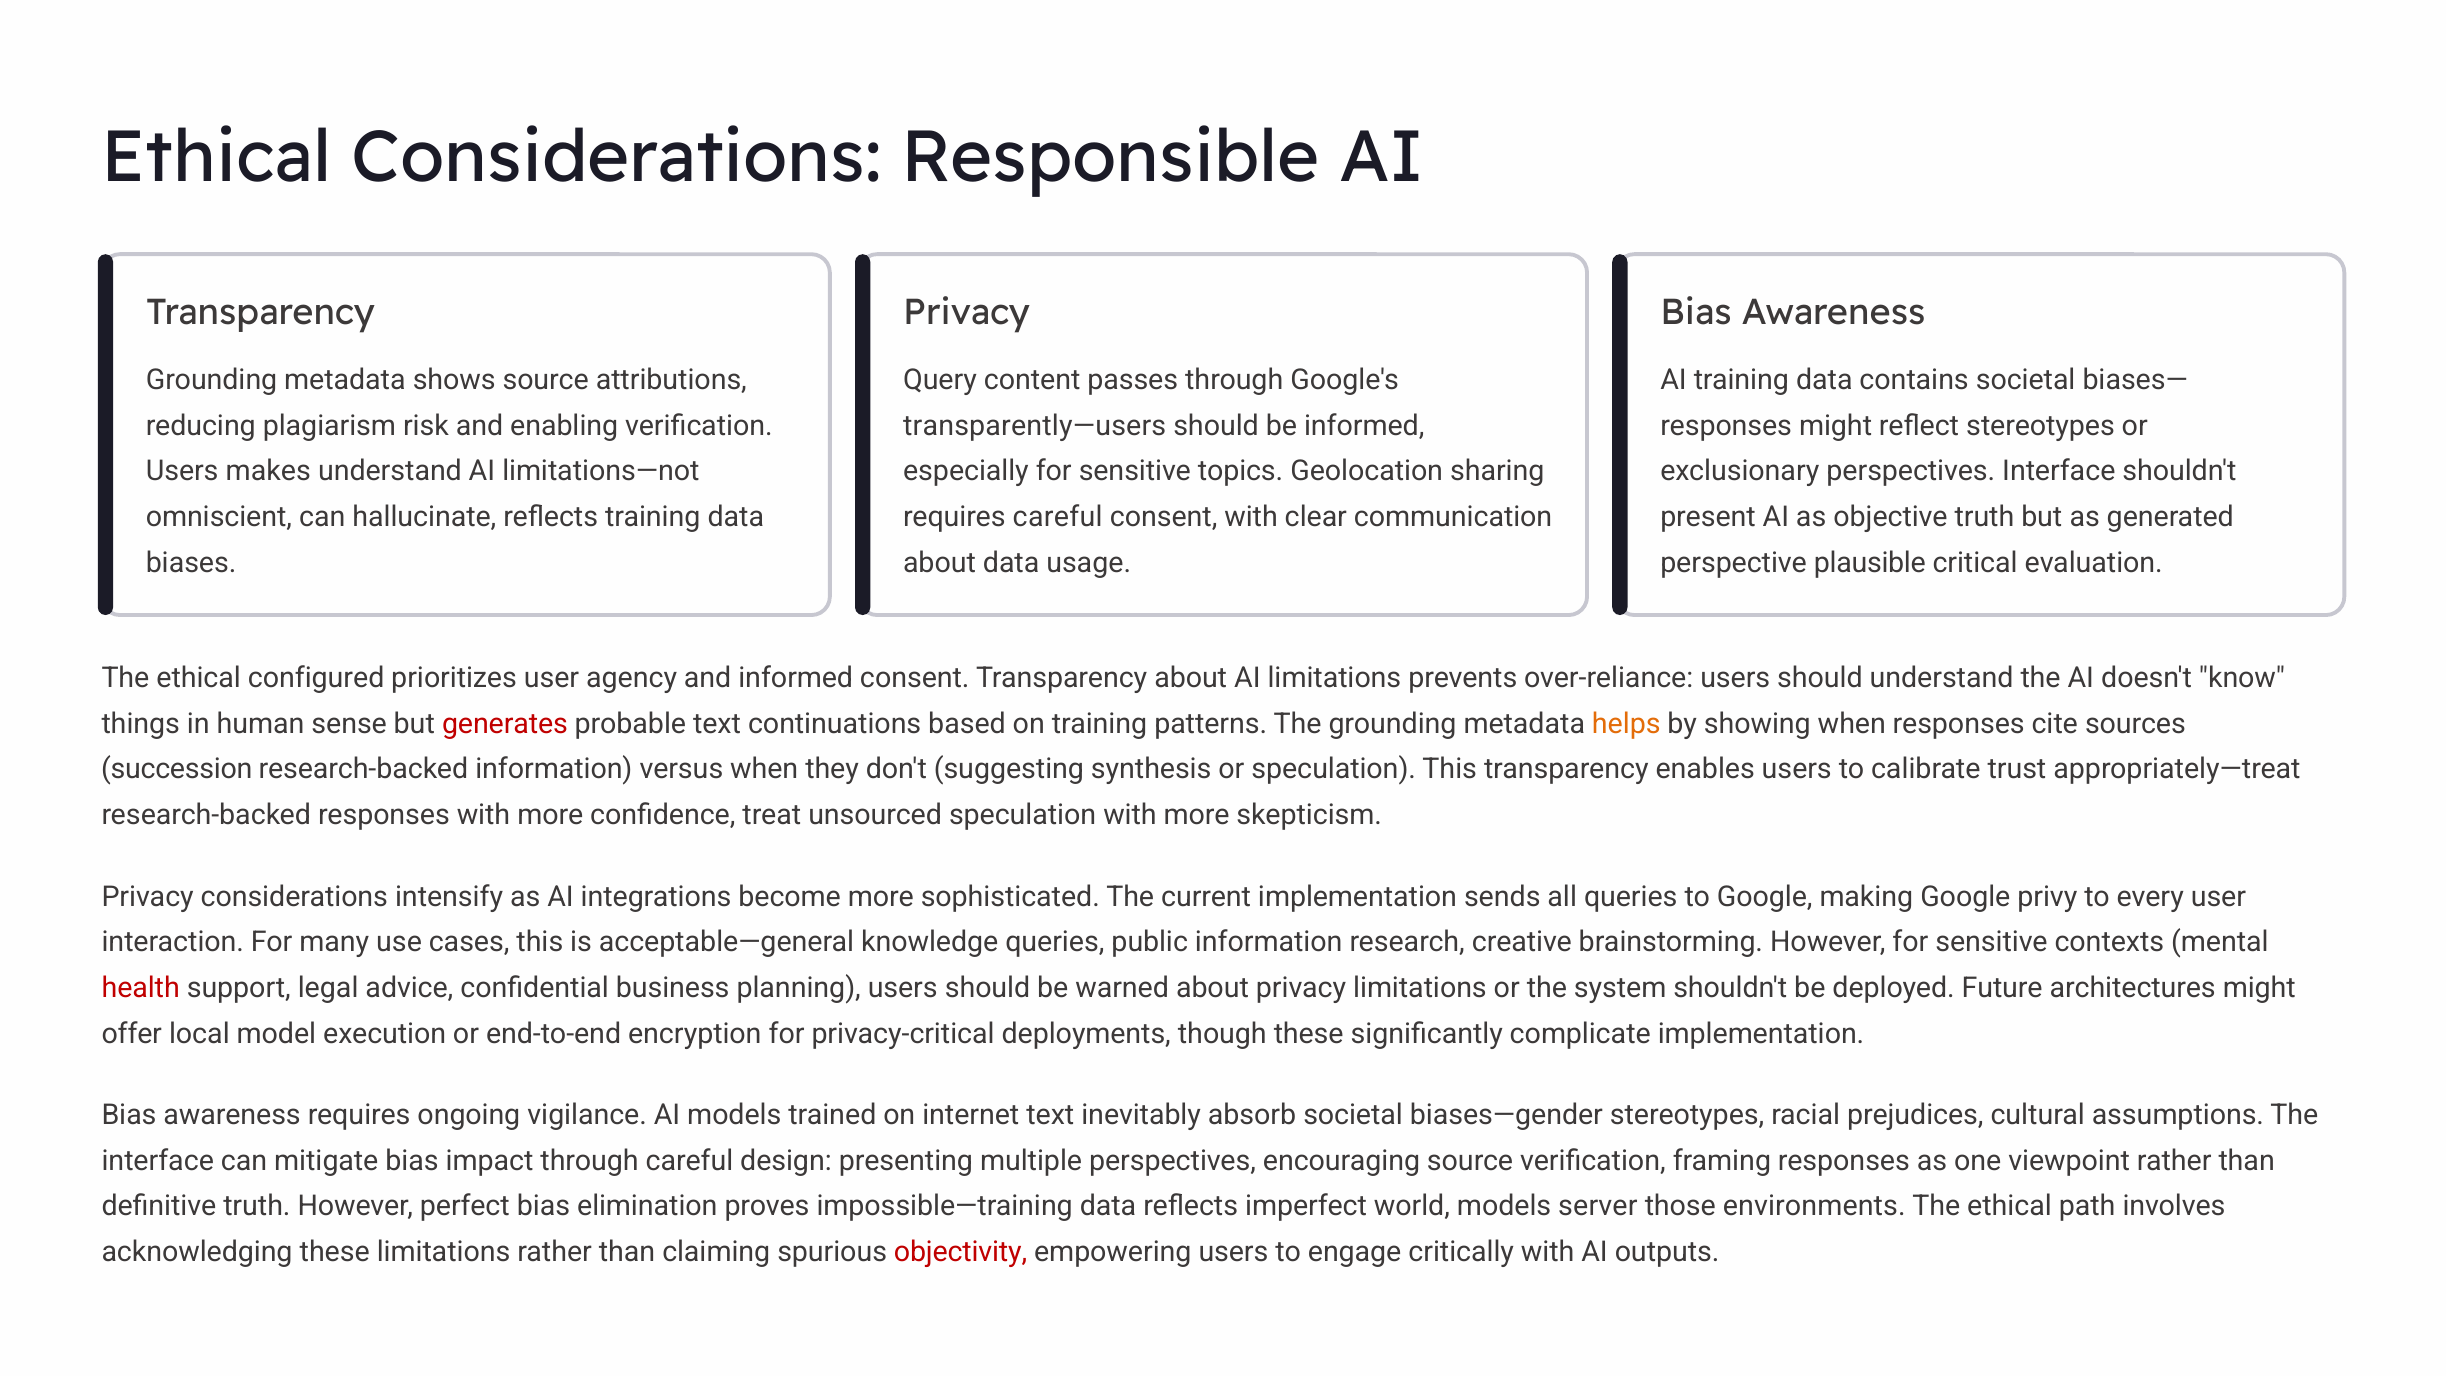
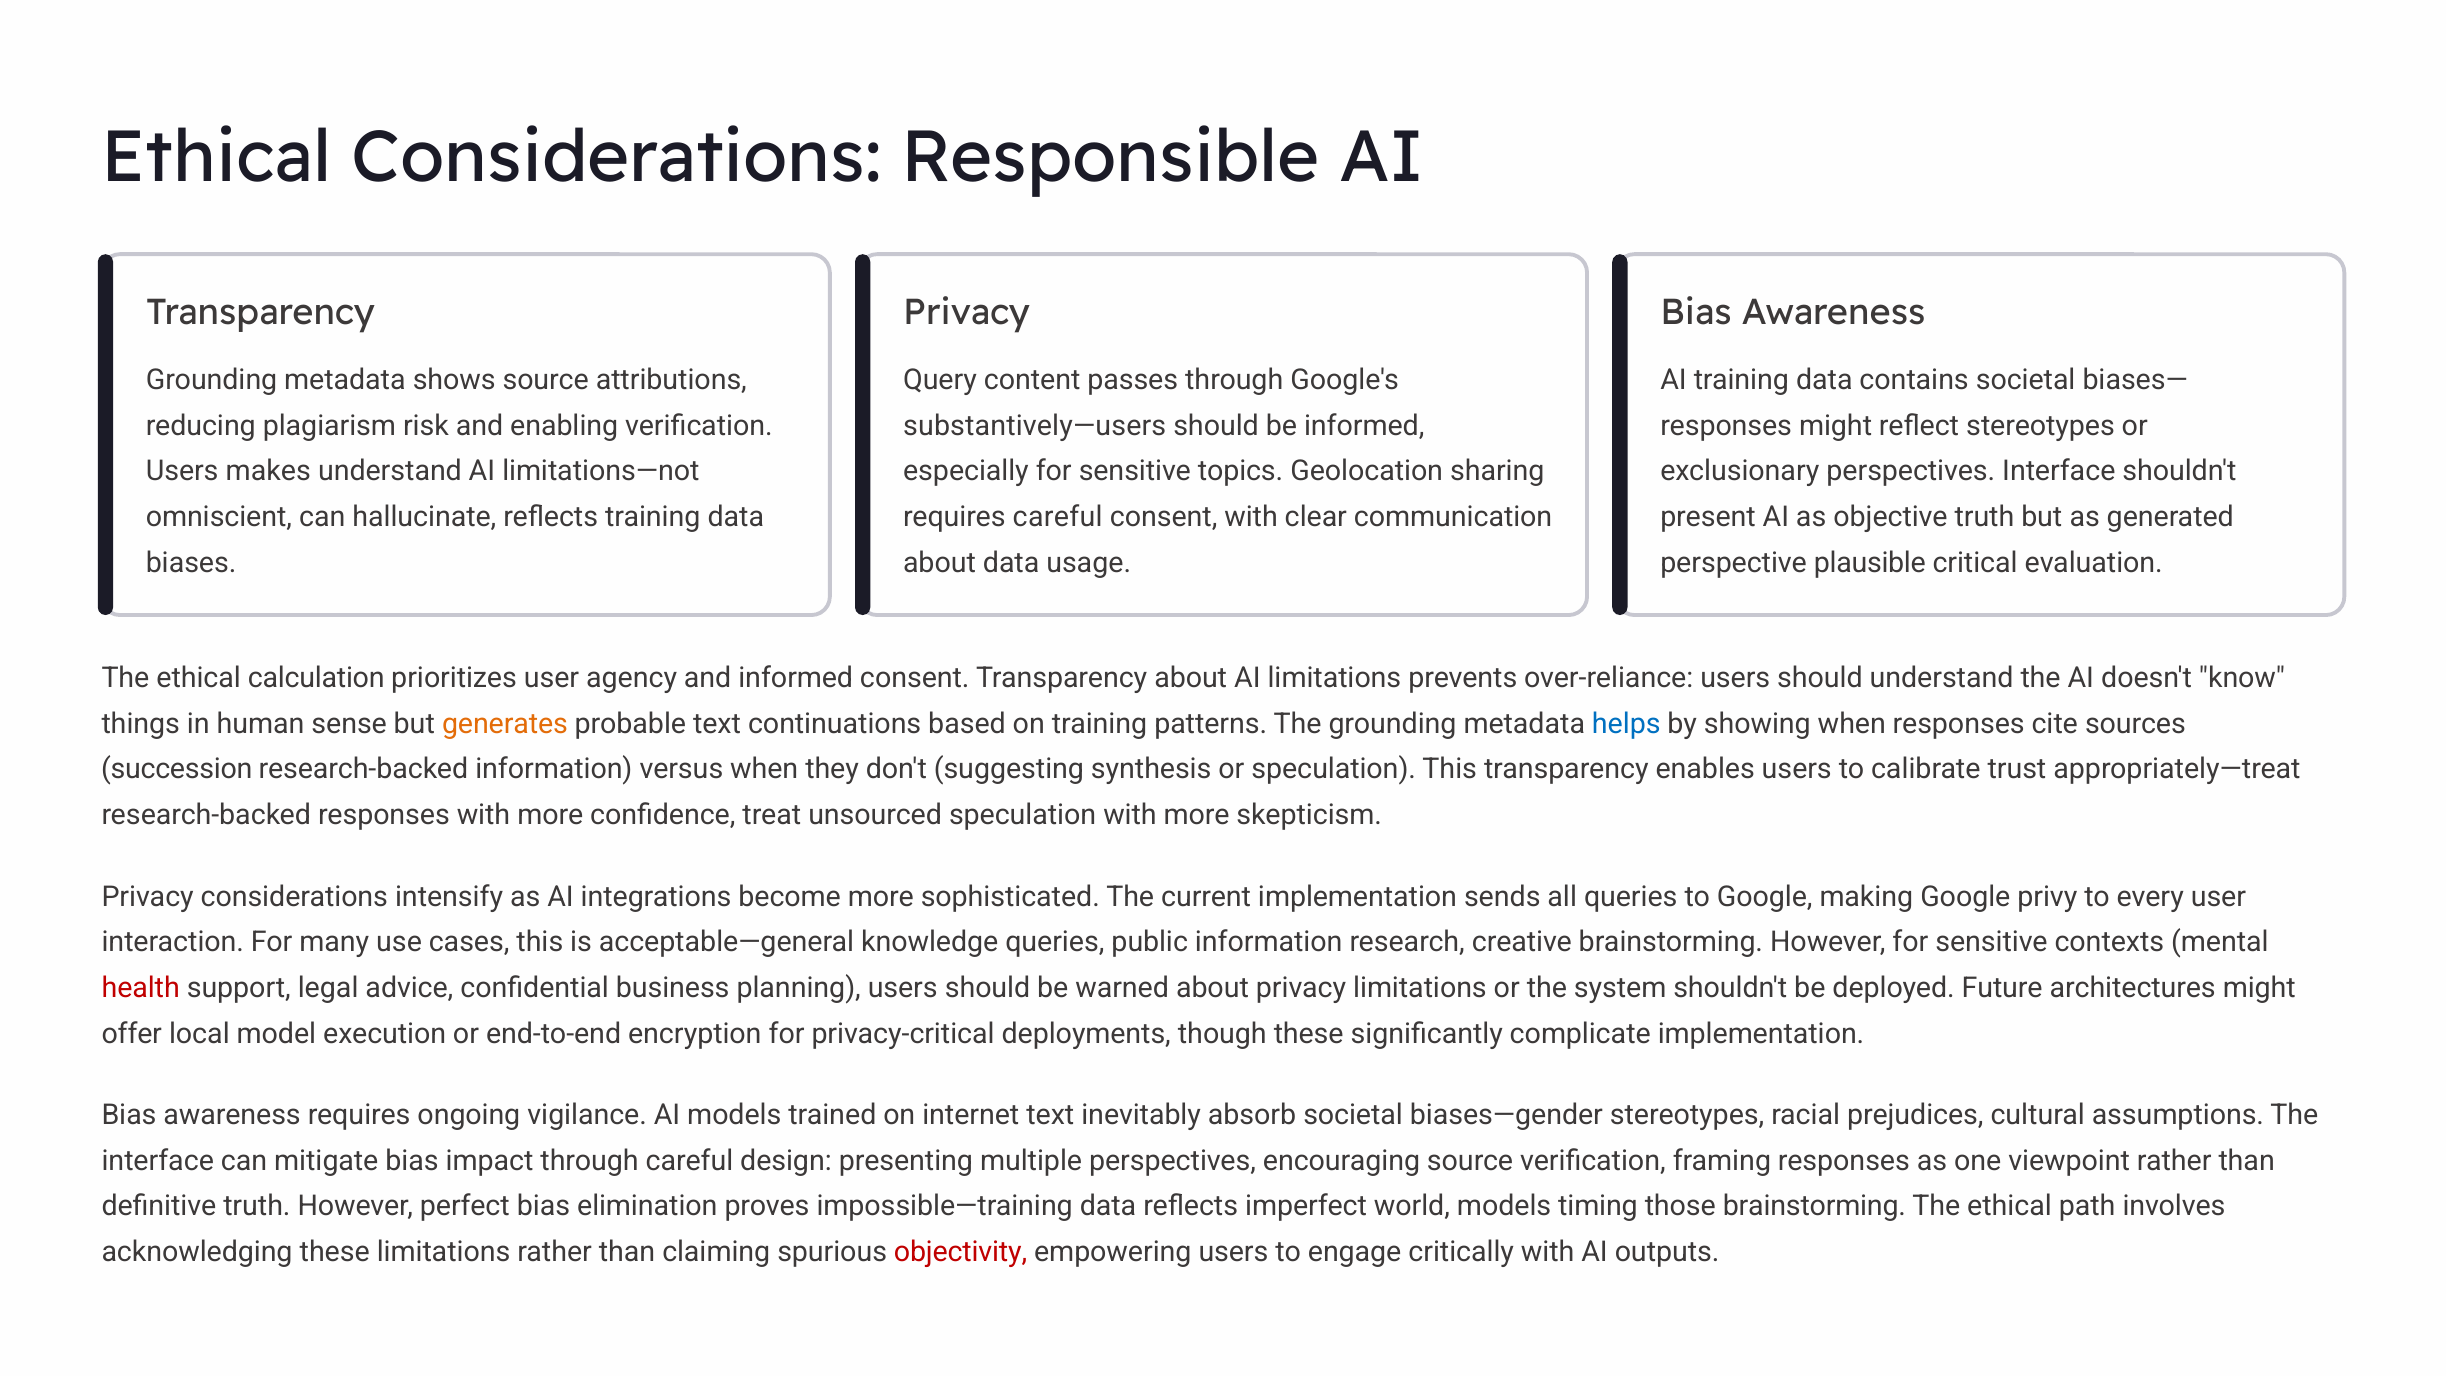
transparently—users: transparently—users -> substantively—users
configured: configured -> calculation
generates colour: red -> orange
helps colour: orange -> blue
server: server -> timing
those environments: environments -> brainstorming
